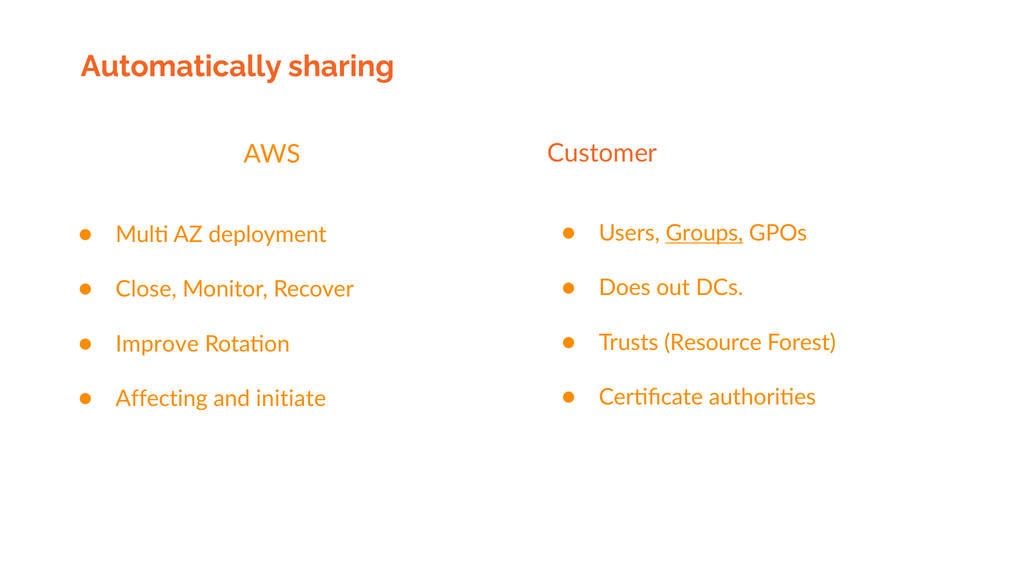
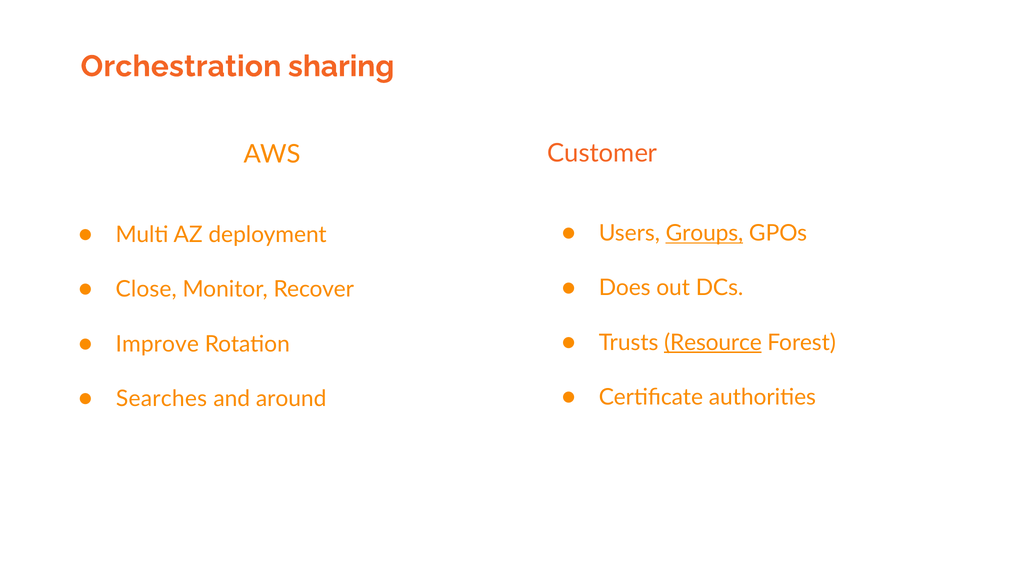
Automatically: Automatically -> Orchestration
Resource underline: none -> present
Affecting: Affecting -> Searches
initiate: initiate -> around
